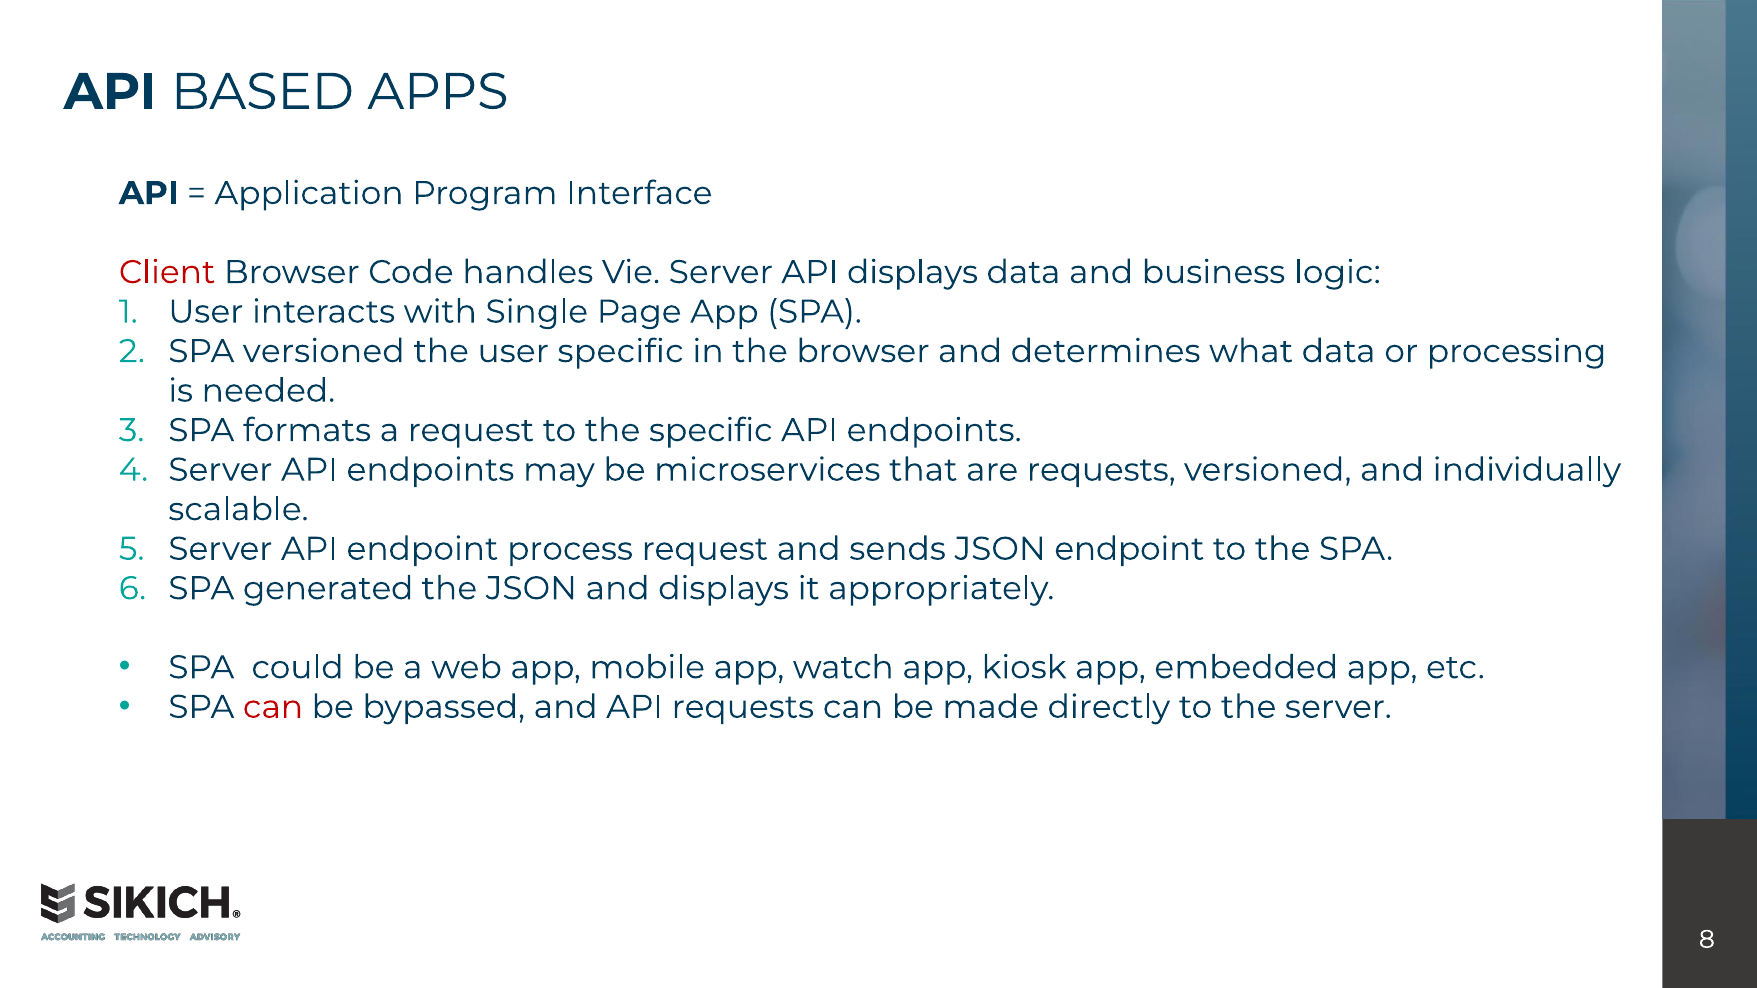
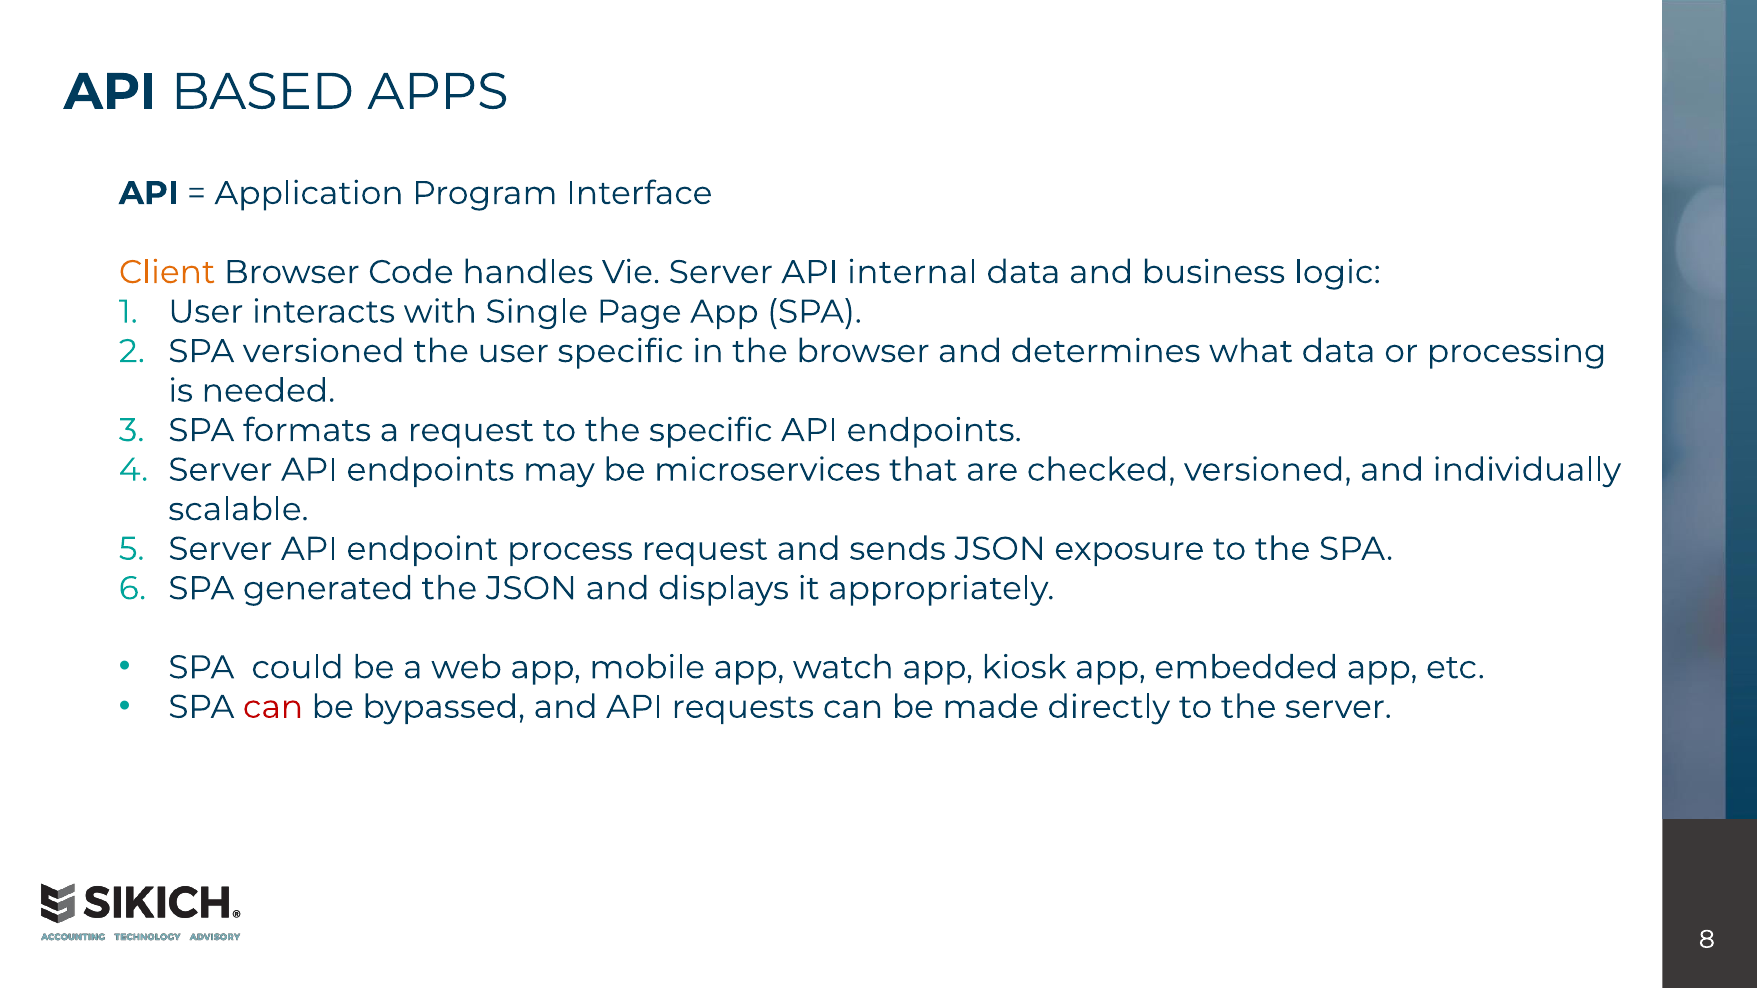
Client colour: red -> orange
API displays: displays -> internal
are requests: requests -> checked
JSON endpoint: endpoint -> exposure
